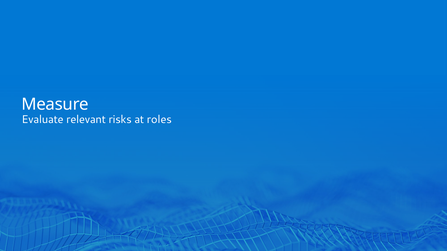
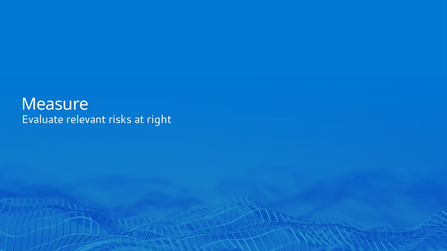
roles: roles -> right
